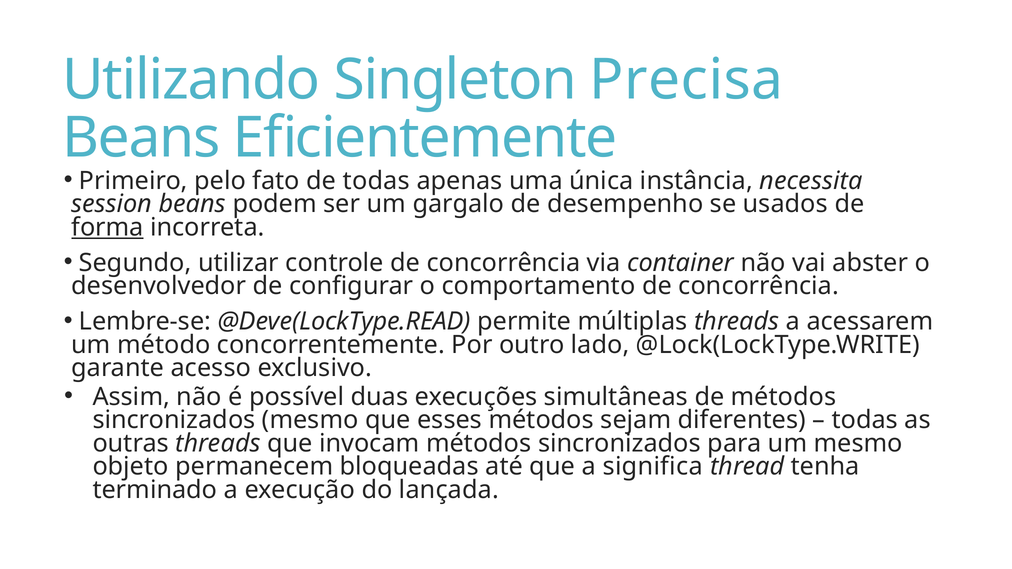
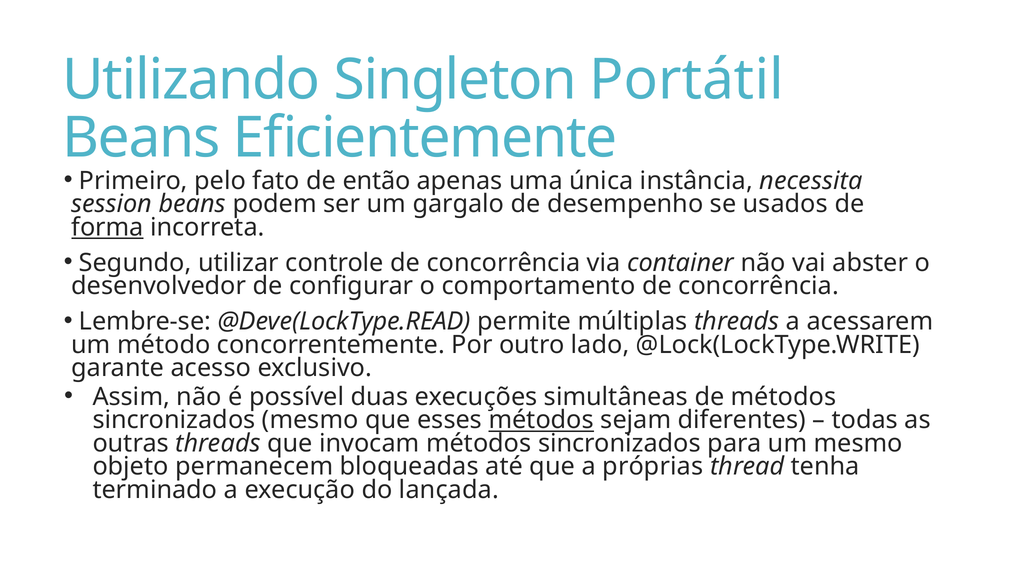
Precisa: Precisa -> Portátil
de todas: todas -> então
métodos at (541, 420) underline: none -> present
significa: significa -> próprias
